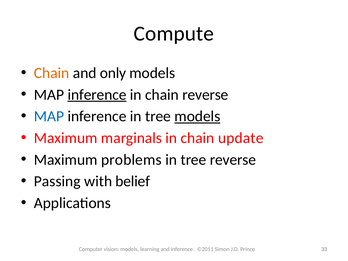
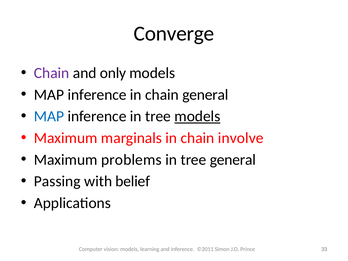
Compute: Compute -> Converge
Chain at (52, 73) colour: orange -> purple
inference at (97, 95) underline: present -> none
chain reverse: reverse -> general
update: update -> involve
tree reverse: reverse -> general
